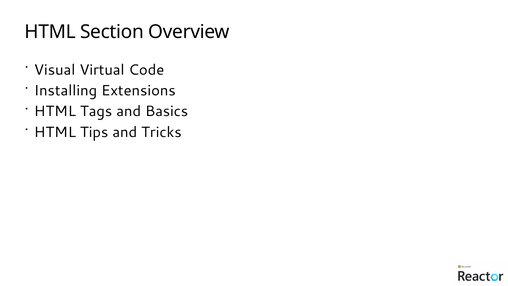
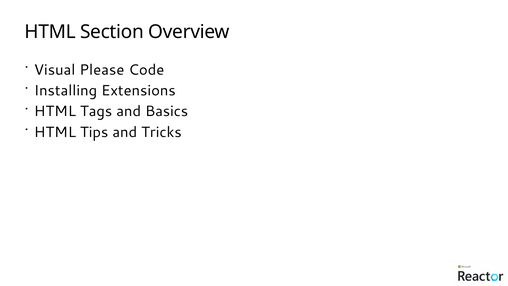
Virtual: Virtual -> Please
